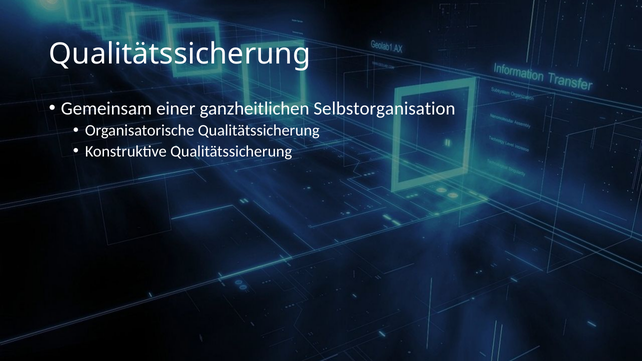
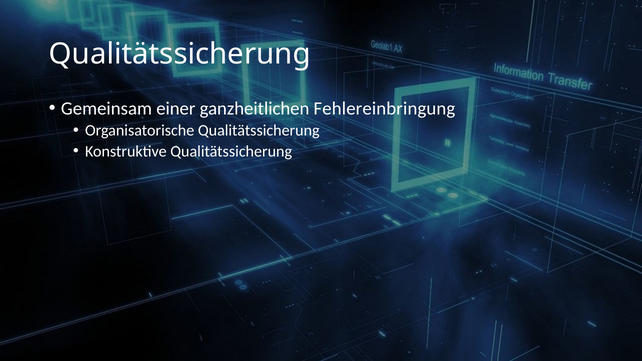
Selbstorganisation: Selbstorganisation -> Fehlereinbringung
